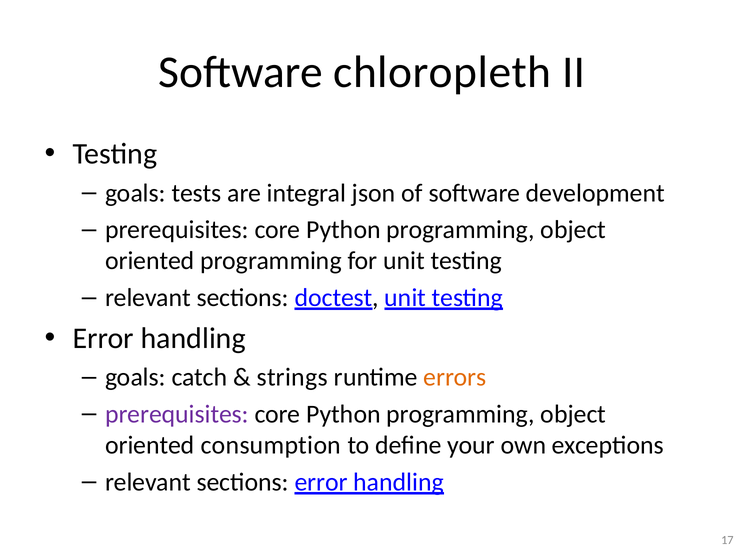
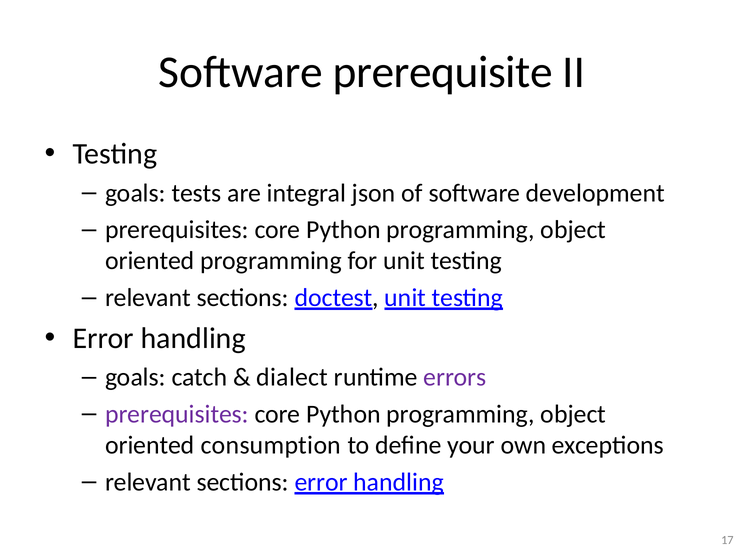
chloropleth: chloropleth -> prerequisite
strings: strings -> dialect
errors colour: orange -> purple
